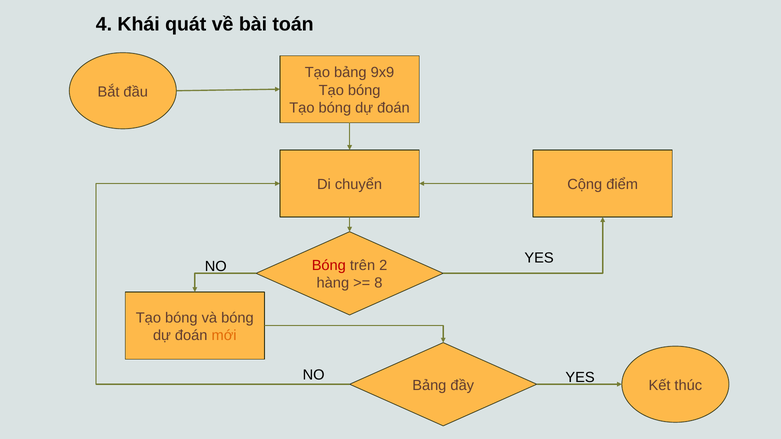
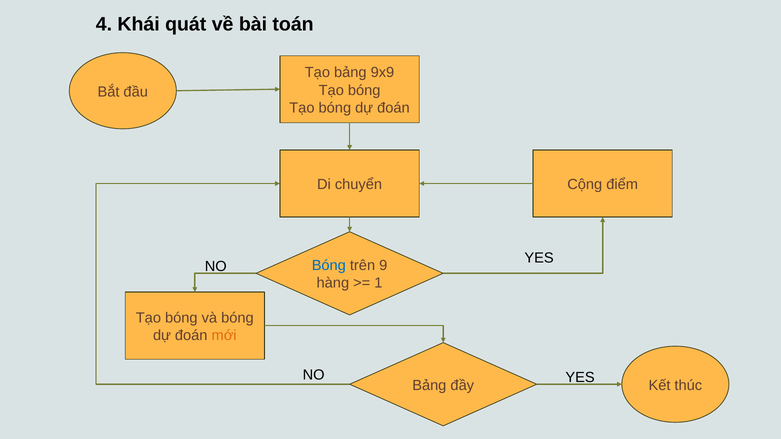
Bóng at (329, 266) colour: red -> blue
2: 2 -> 9
8: 8 -> 1
